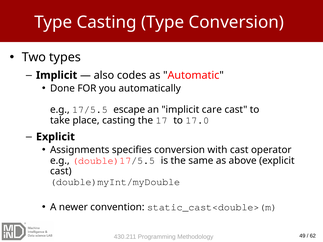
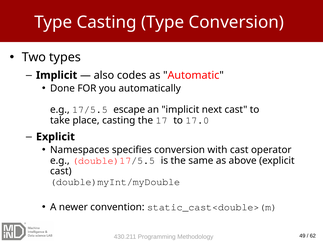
care: care -> next
Assignments: Assignments -> Namespaces
